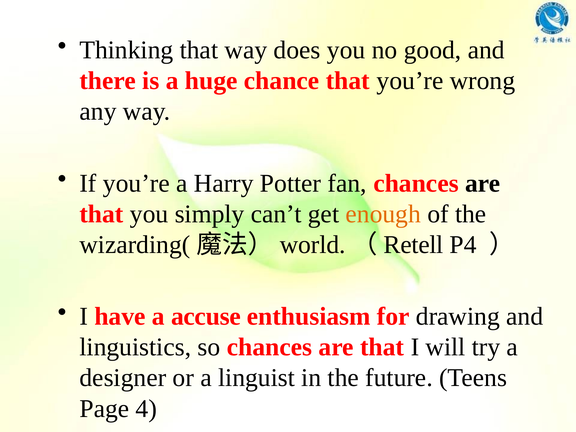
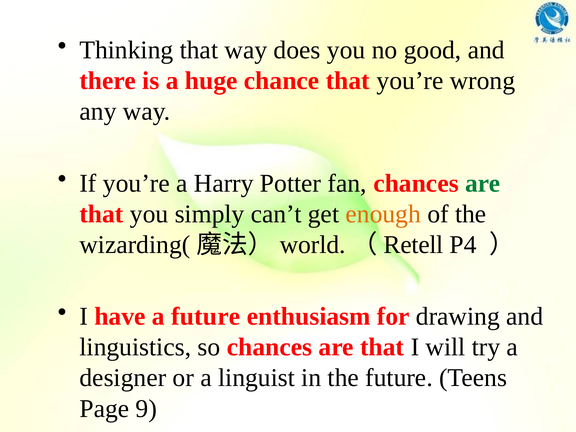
are at (483, 183) colour: black -> green
a accuse: accuse -> future
4: 4 -> 9
